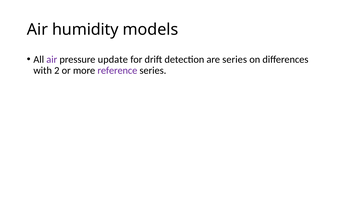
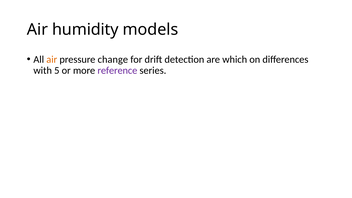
air at (52, 60) colour: purple -> orange
update: update -> change
are series: series -> which
2: 2 -> 5
